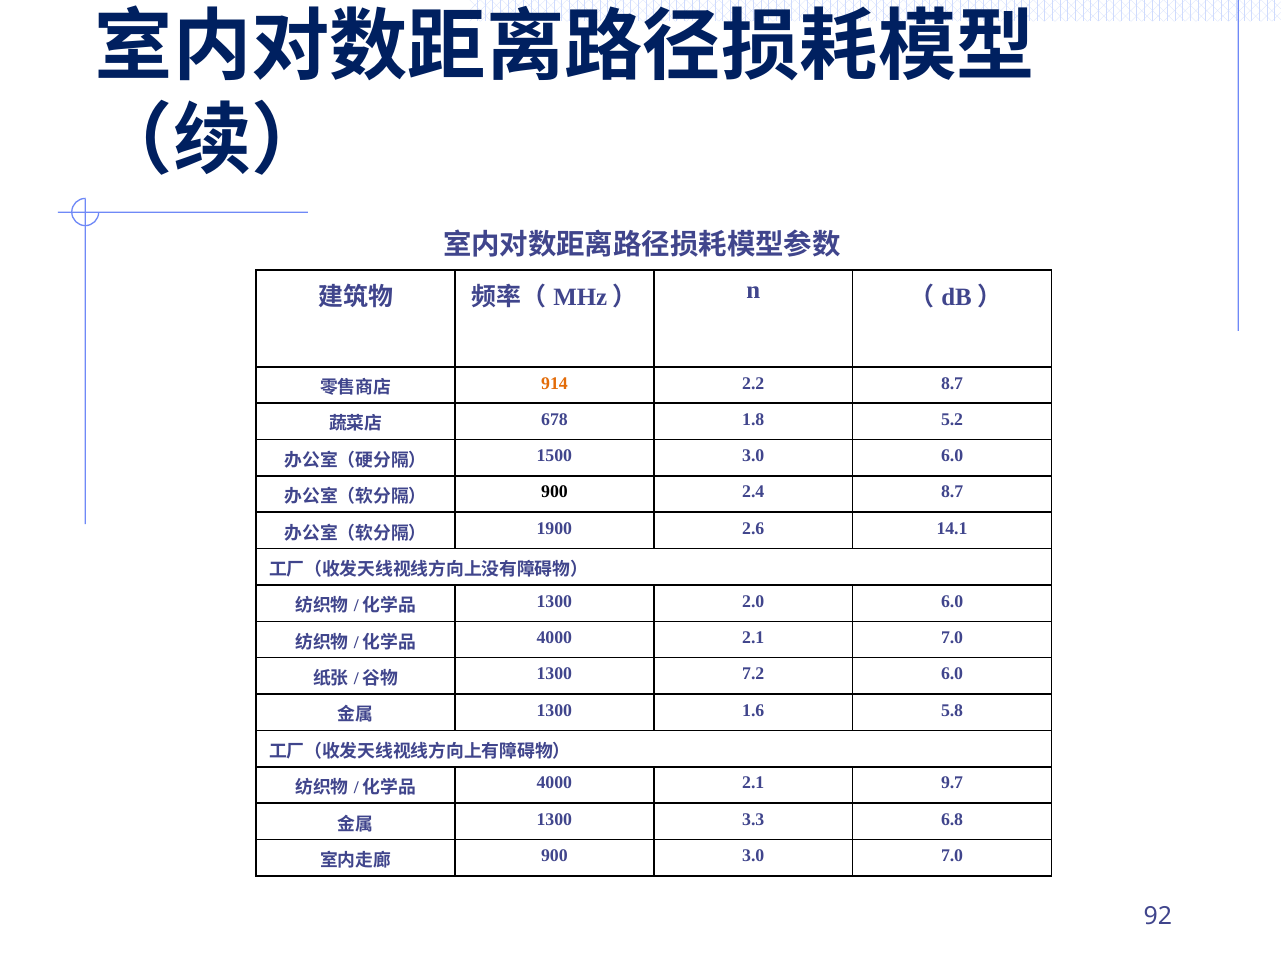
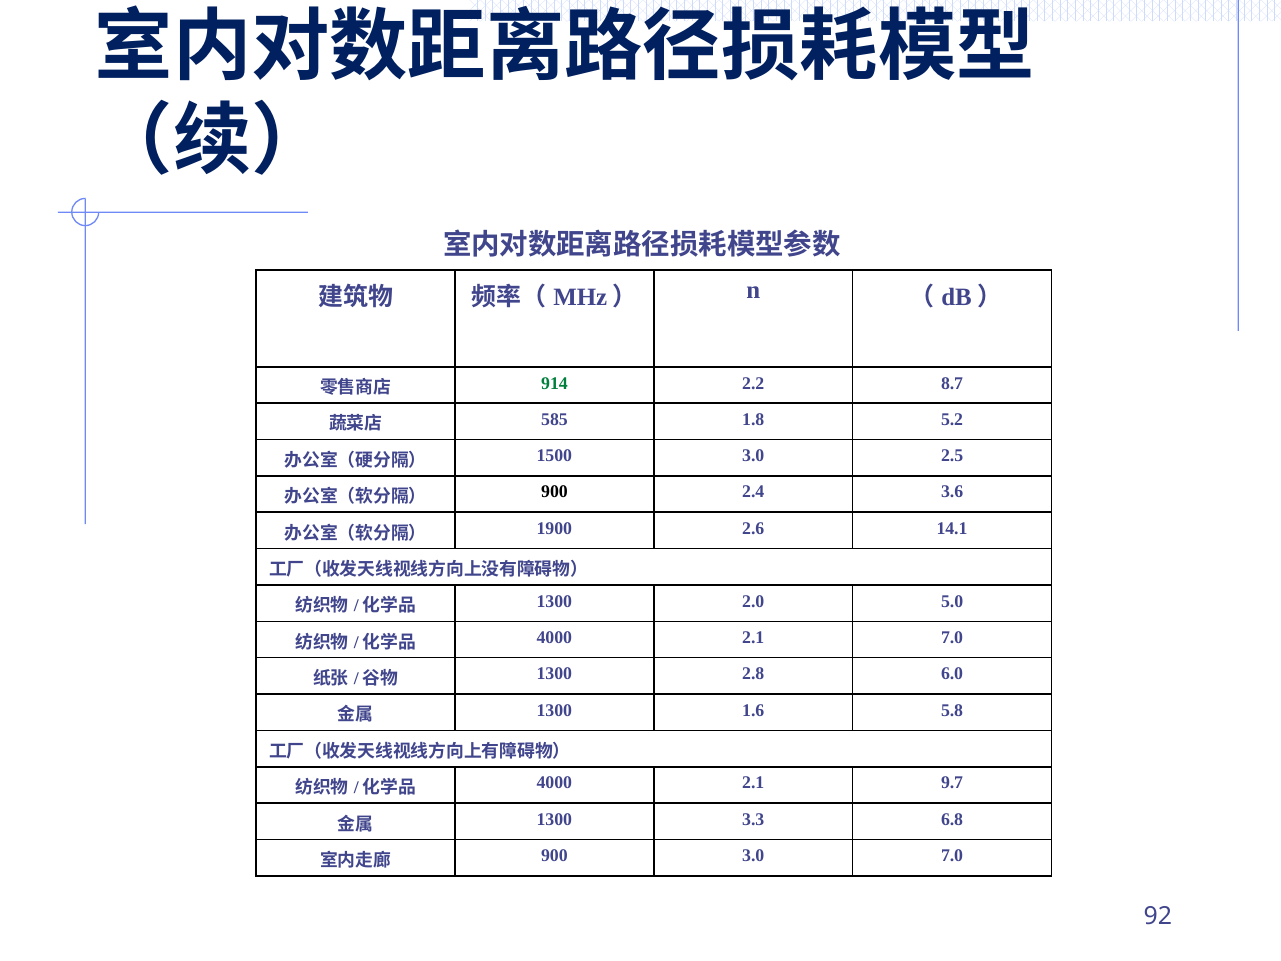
914 colour: orange -> green
678: 678 -> 585
3.0 6.0: 6.0 -> 2.5
2.4 8.7: 8.7 -> 3.6
2.0 6.0: 6.0 -> 5.0
7.2: 7.2 -> 2.8
